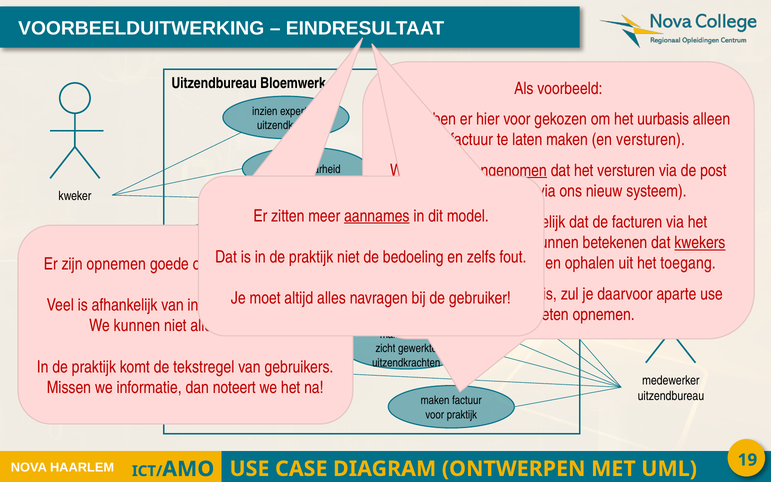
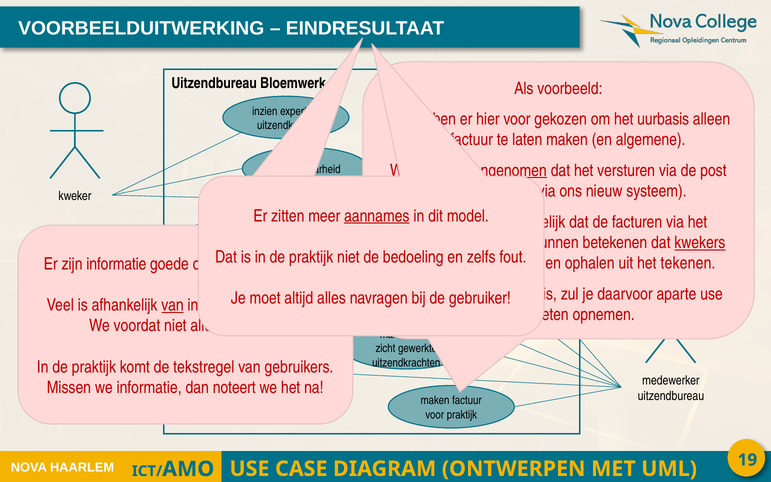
en versturen: versturen -> algemene
toegang: toegang -> tekenen
zijn opnemen: opnemen -> informatie
van at (173, 305) underline: none -> present
We kunnen: kunnen -> voordat
